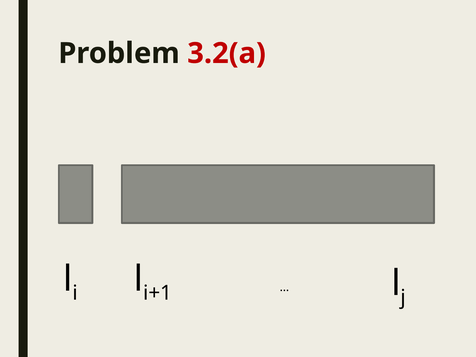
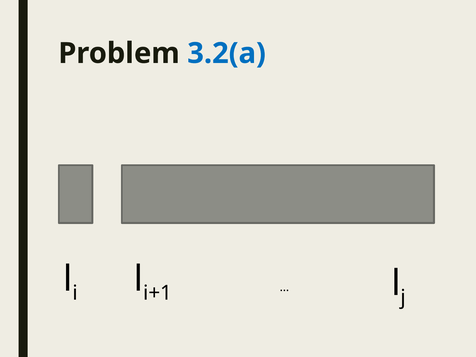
3.2(a colour: red -> blue
